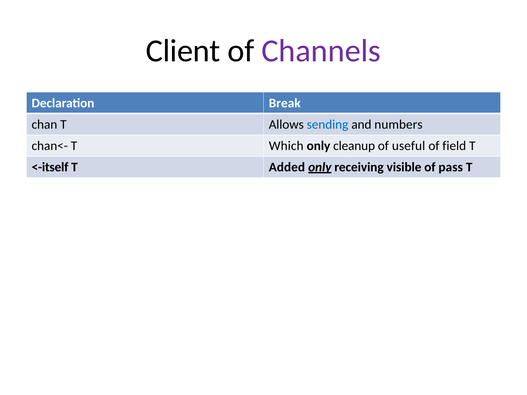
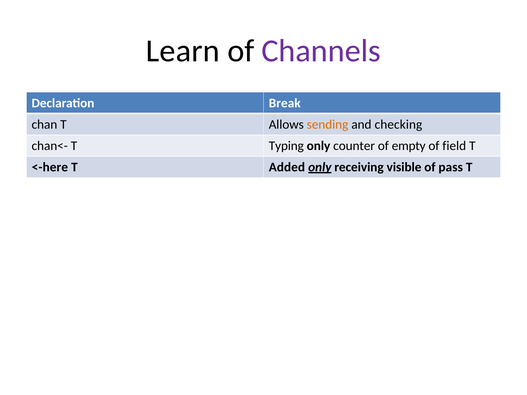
Client: Client -> Learn
sending colour: blue -> orange
numbers: numbers -> checking
Which: Which -> Typing
cleanup: cleanup -> counter
useful: useful -> empty
<-itself: <-itself -> <-here
